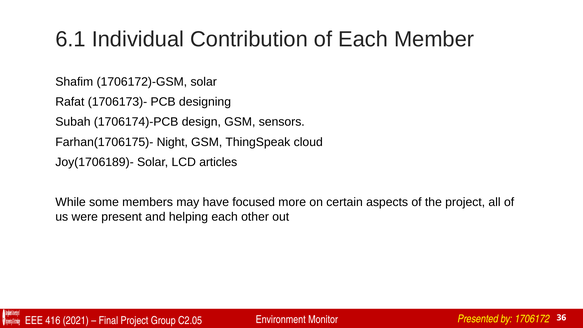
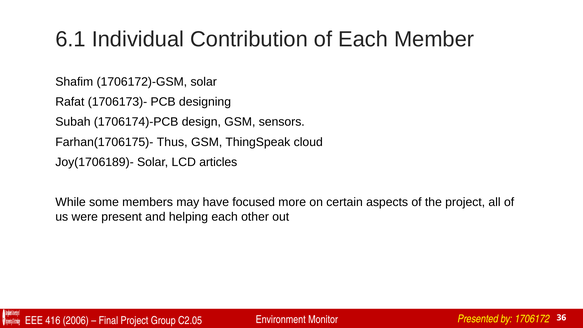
Night: Night -> Thus
2021: 2021 -> 2006
